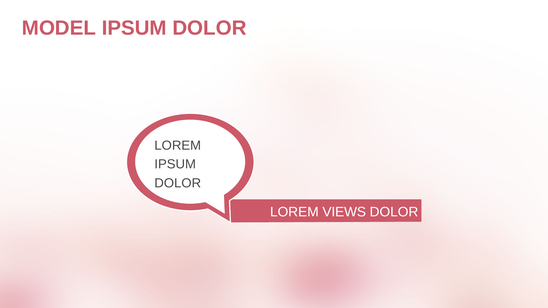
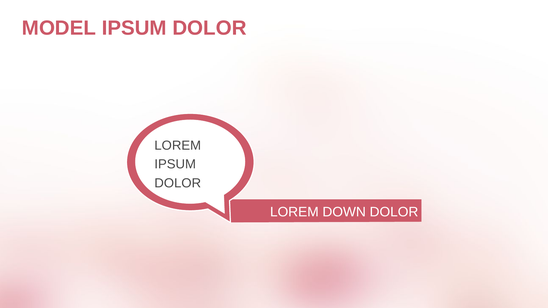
VIEWS: VIEWS -> DOWN
